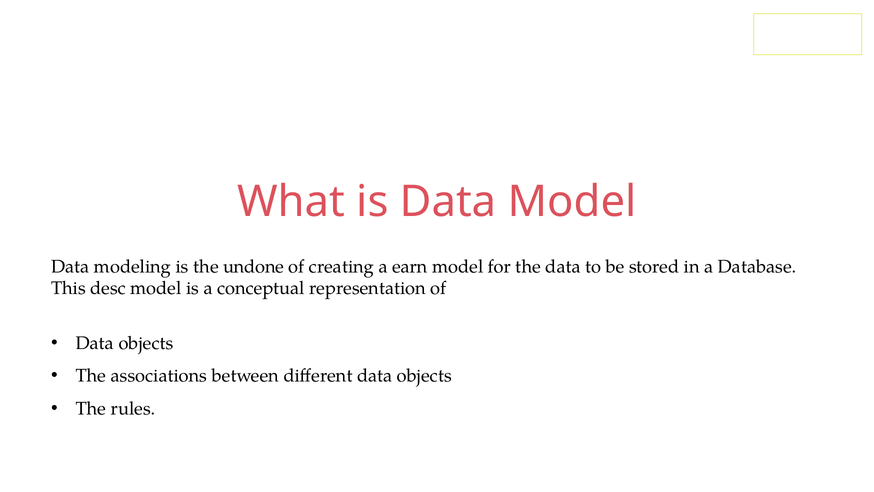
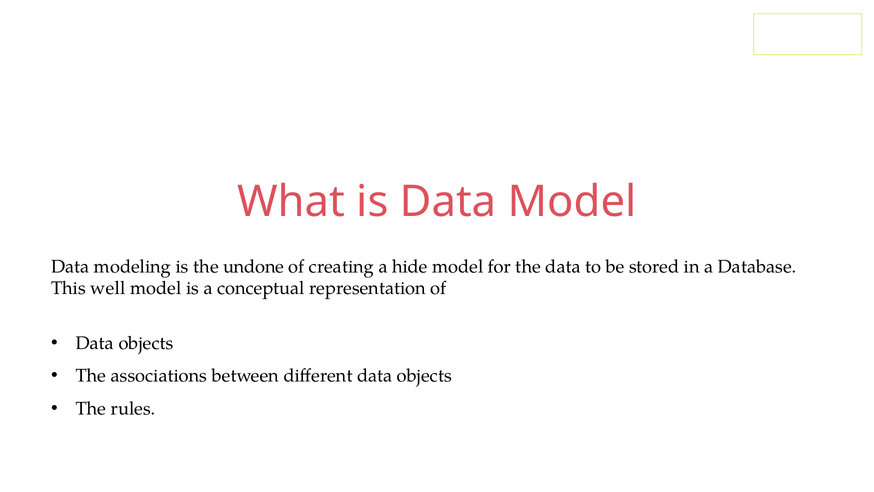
earn: earn -> hide
desc: desc -> well
